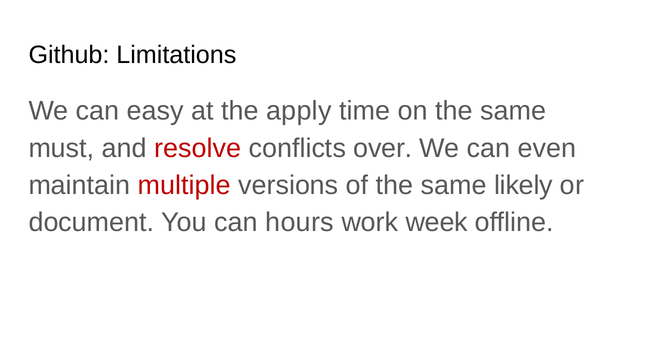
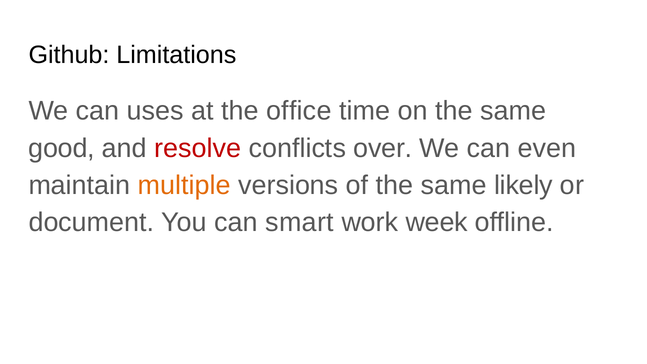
easy: easy -> uses
apply: apply -> office
must: must -> good
multiple colour: red -> orange
hours: hours -> smart
